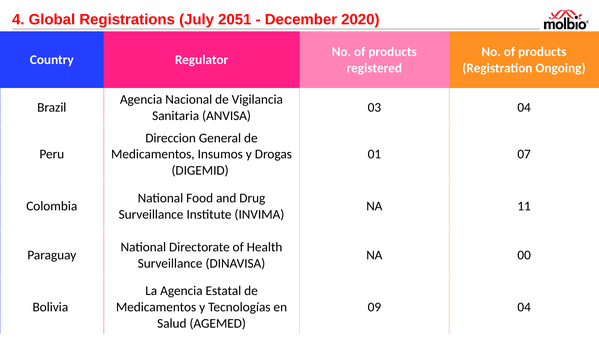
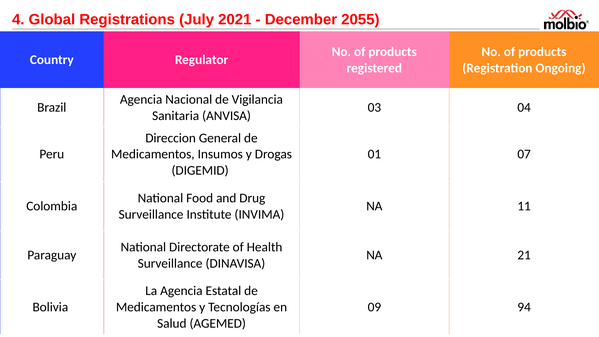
2051: 2051 -> 2021
2020: 2020 -> 2055
00: 00 -> 21
09 04: 04 -> 94
